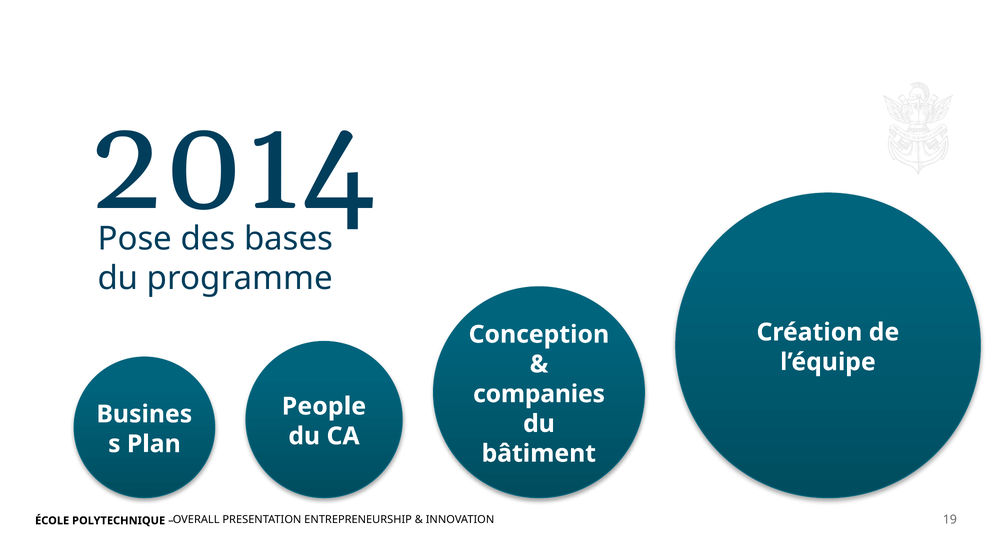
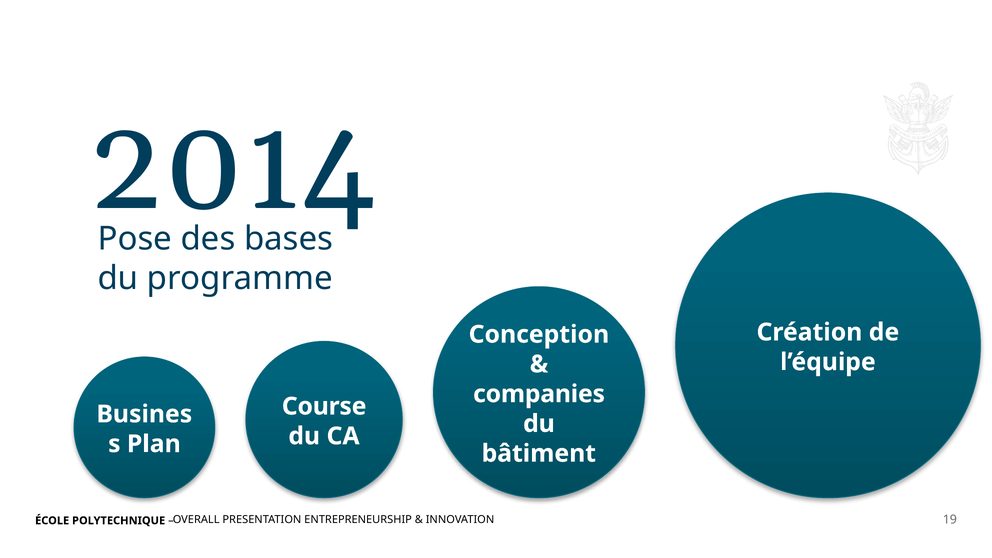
People: People -> Course
